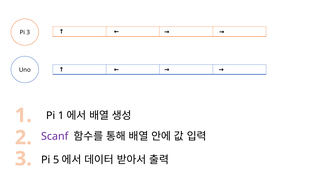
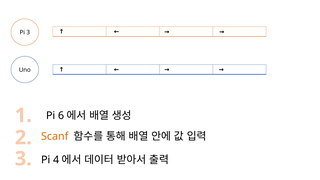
Pi 1: 1 -> 6
Scanf colour: purple -> orange
5: 5 -> 4
